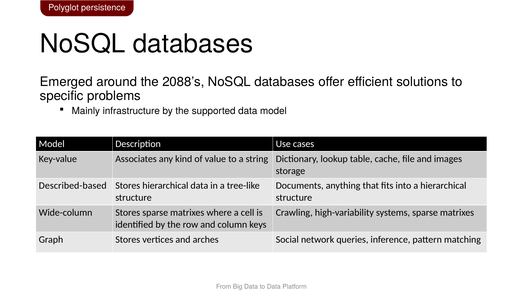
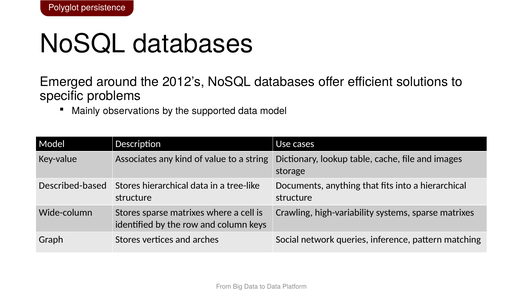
2088’s: 2088’s -> 2012’s
infrastructure: infrastructure -> observations
